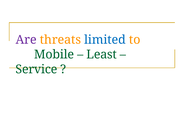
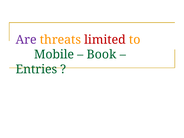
limited colour: blue -> red
Least: Least -> Book
Service: Service -> Entries
